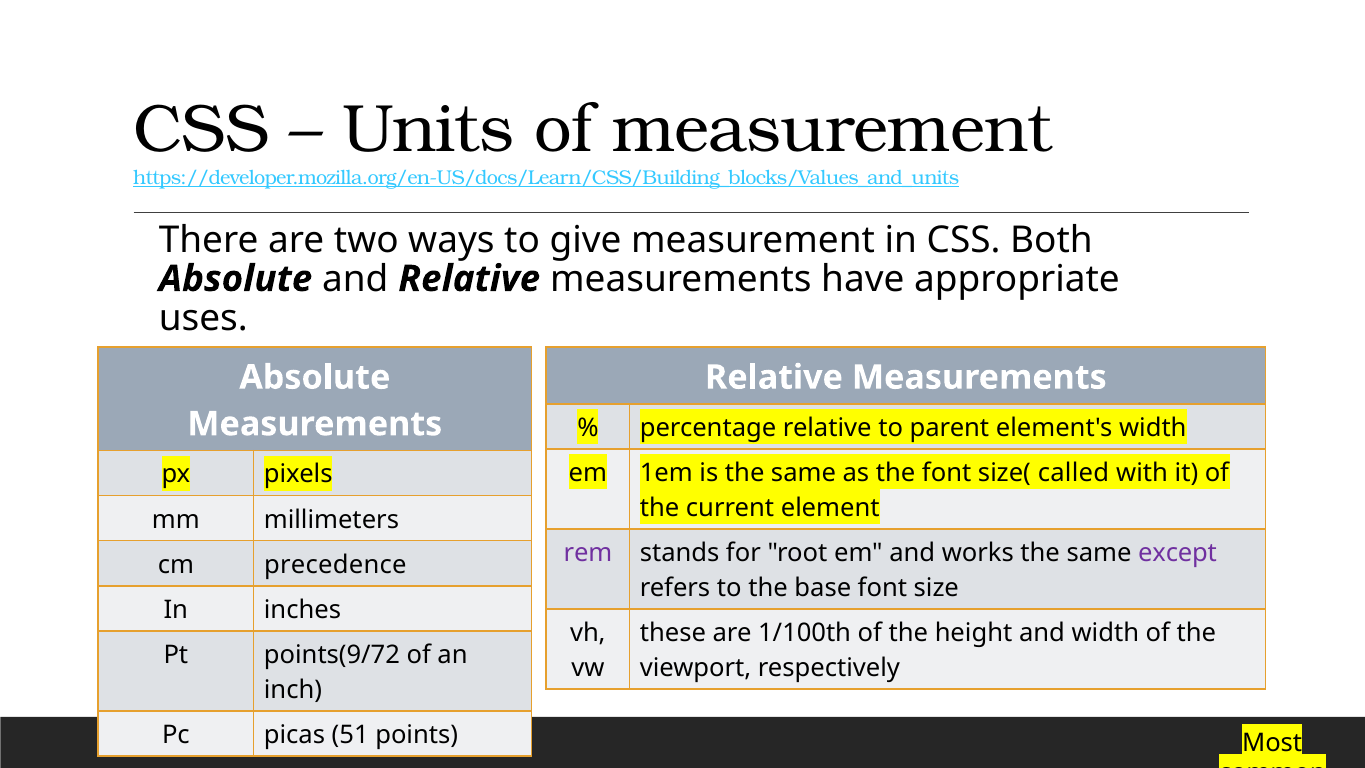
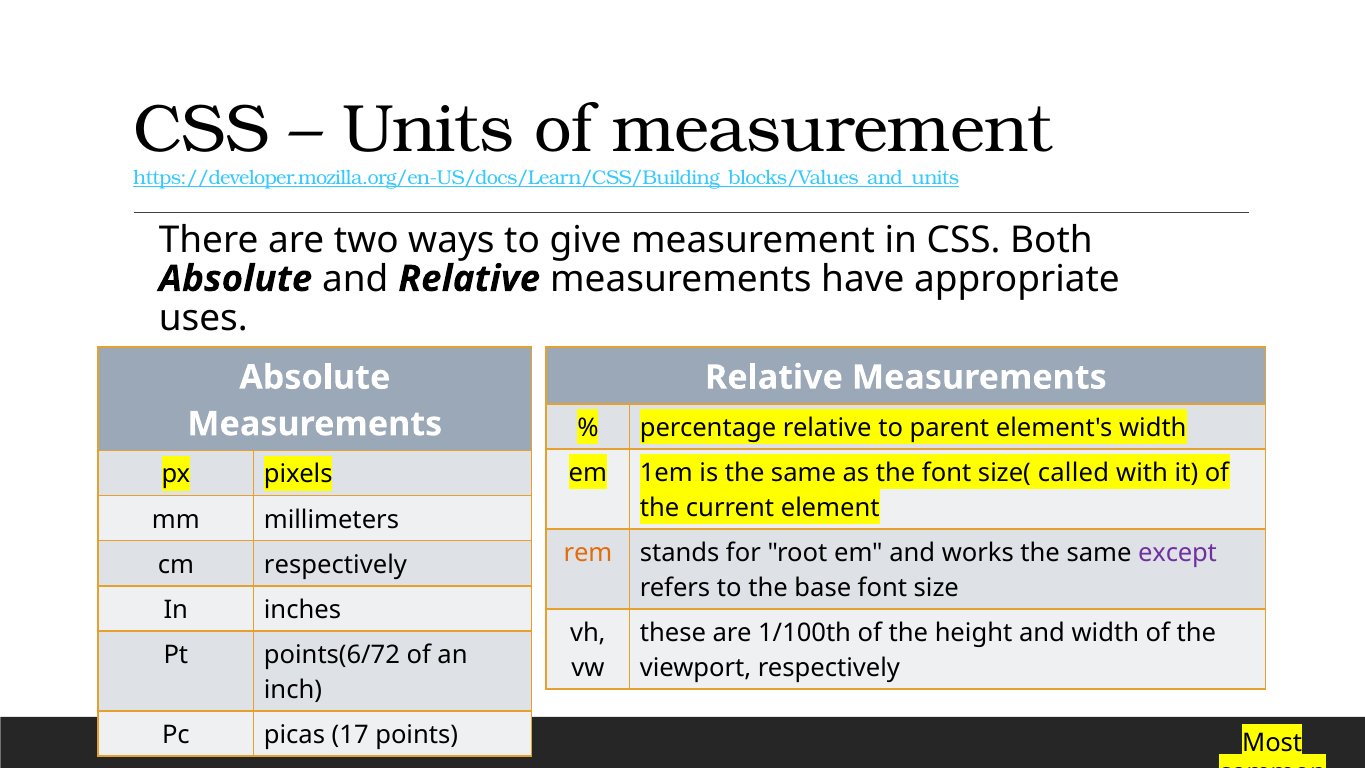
rem colour: purple -> orange
cm precedence: precedence -> respectively
points(9/72: points(9/72 -> points(6/72
51: 51 -> 17
